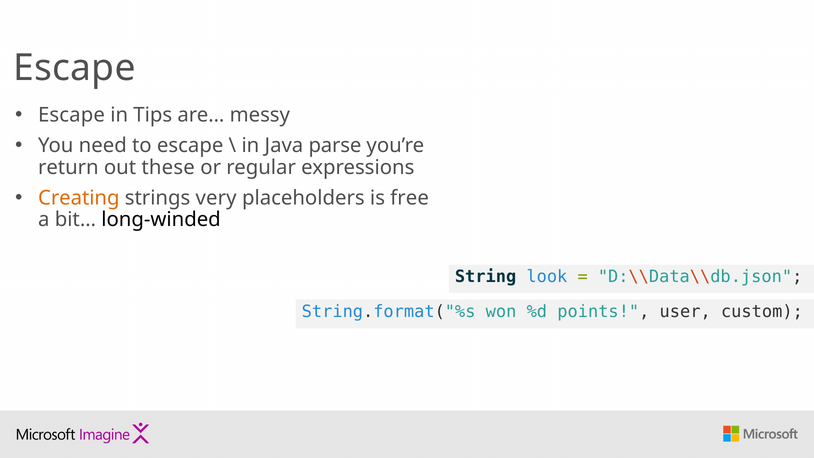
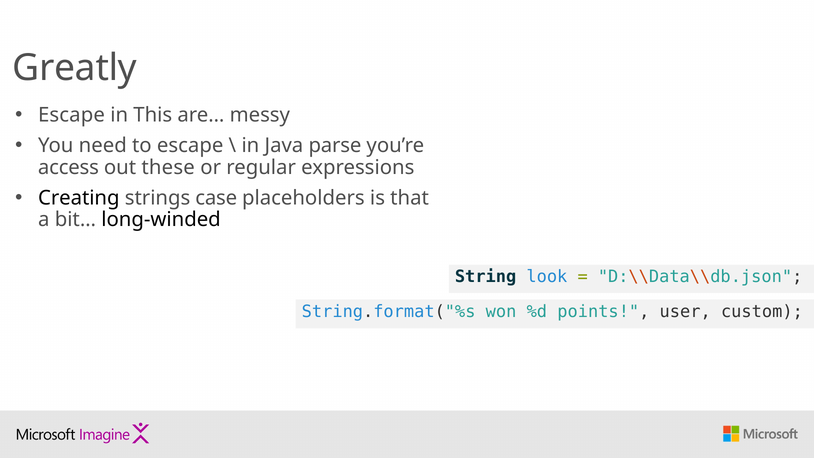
Escape at (74, 68): Escape -> Greatly
Tips: Tips -> This
return: return -> access
Creating colour: orange -> black
very: very -> case
free: free -> that
